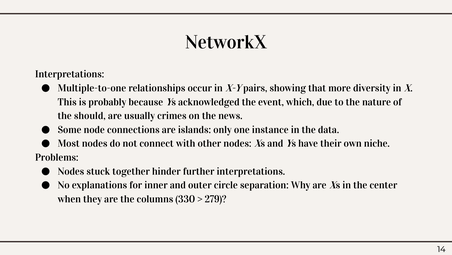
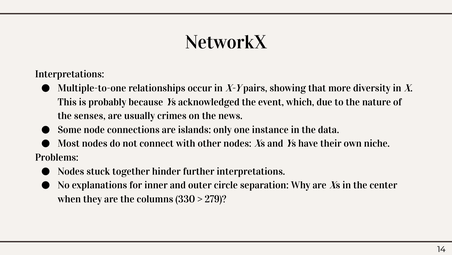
should: should -> senses
